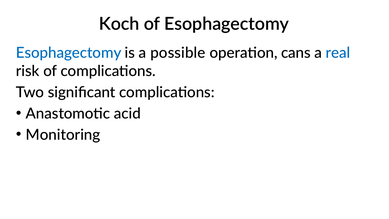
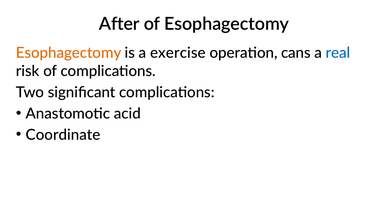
Koch: Koch -> After
Esophagectomy at (69, 53) colour: blue -> orange
possible: possible -> exercise
Monitoring: Monitoring -> Coordinate
